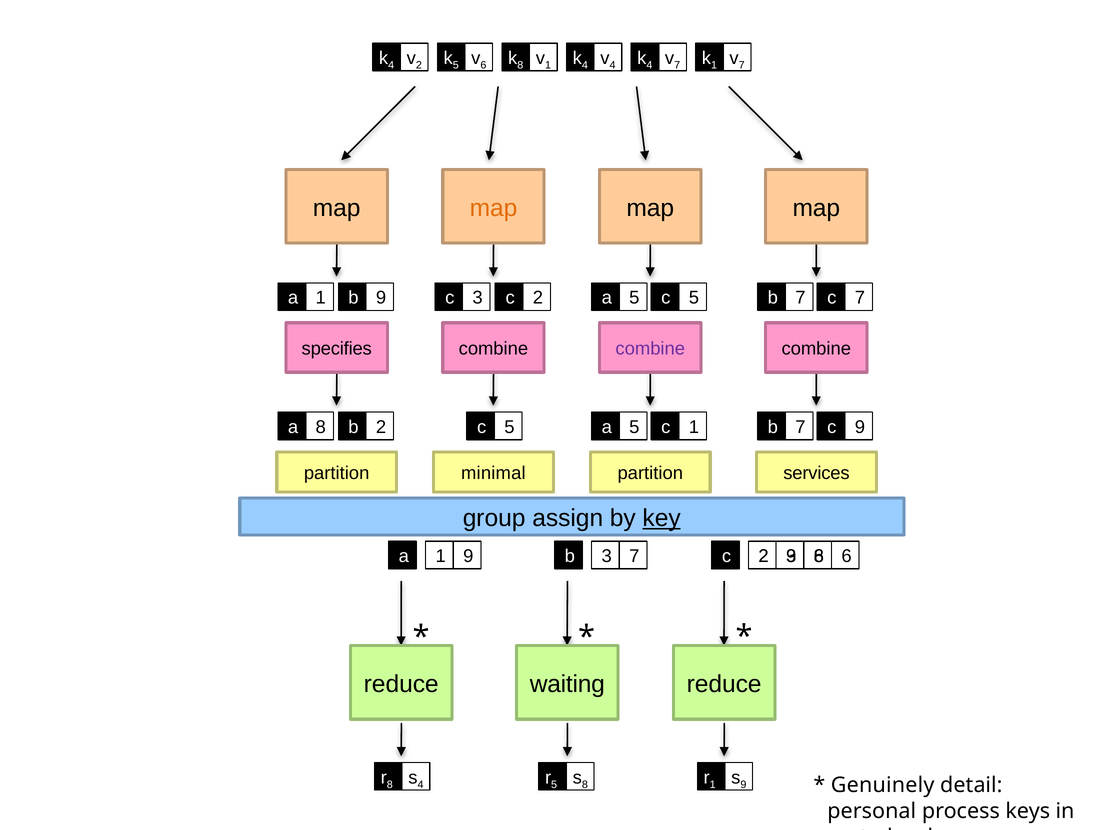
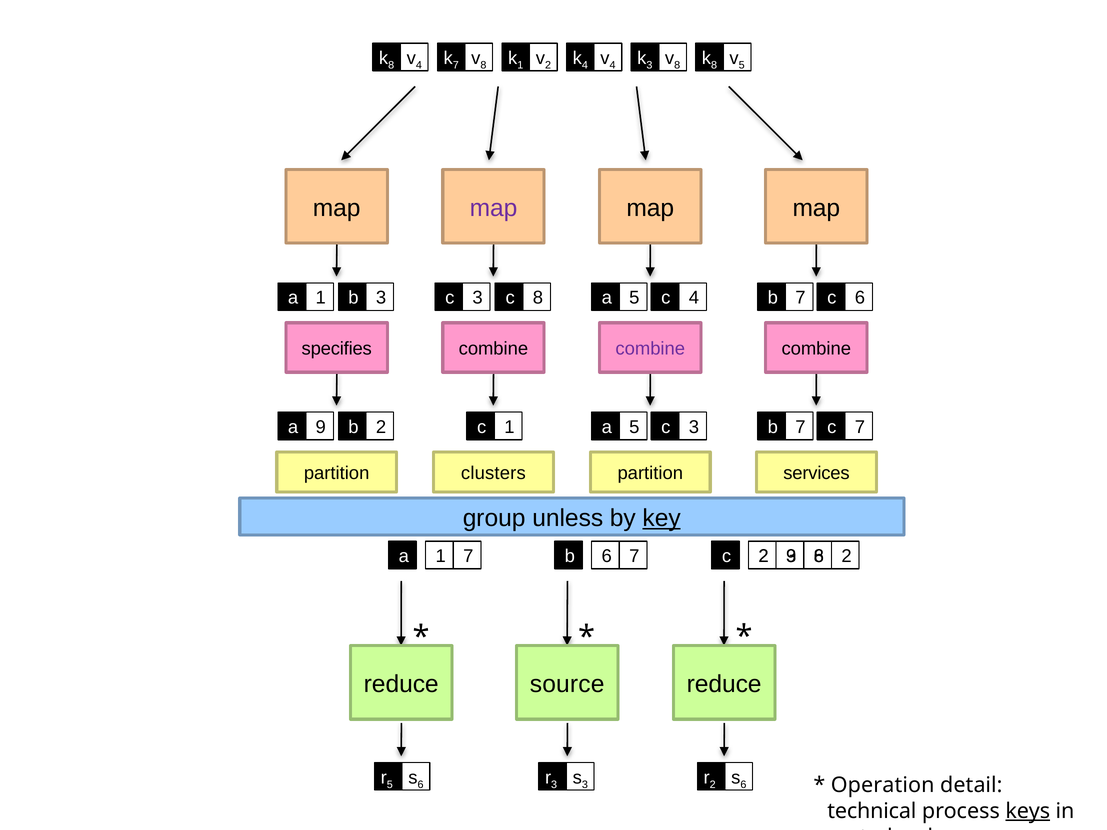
4 at (391, 65): 4 -> 8
2 at (419, 65): 2 -> 4
5 at (456, 65): 5 -> 7
6 at (483, 65): 6 -> 8
8 at (520, 65): 8 -> 1
1 at (548, 65): 1 -> 2
4 at (649, 65): 4 -> 3
7 at (677, 65): 7 -> 8
1 at (714, 65): 1 -> 8
7 at (742, 65): 7 -> 5
map at (493, 208) colour: orange -> purple
9 at (381, 298): 9 -> 3
3 2: 2 -> 8
5 5: 5 -> 4
7 7: 7 -> 6
a 8: 8 -> 9
2 c 5: 5 -> 1
5 1: 1 -> 3
7 9: 9 -> 7
minimal: minimal -> clusters
assign: assign -> unless
9 at (468, 556): 9 -> 7
b 3: 3 -> 6
6 at (847, 556): 6 -> 2
waiting: waiting -> source
8 at (390, 785): 8 -> 5
4 at (421, 785): 4 -> 6
5 at (554, 785): 5 -> 3
8 at (585, 785): 8 -> 3
1 at (713, 785): 1 -> 2
9 at (743, 785): 9 -> 6
Genuinely: Genuinely -> Operation
personal: personal -> technical
keys underline: none -> present
